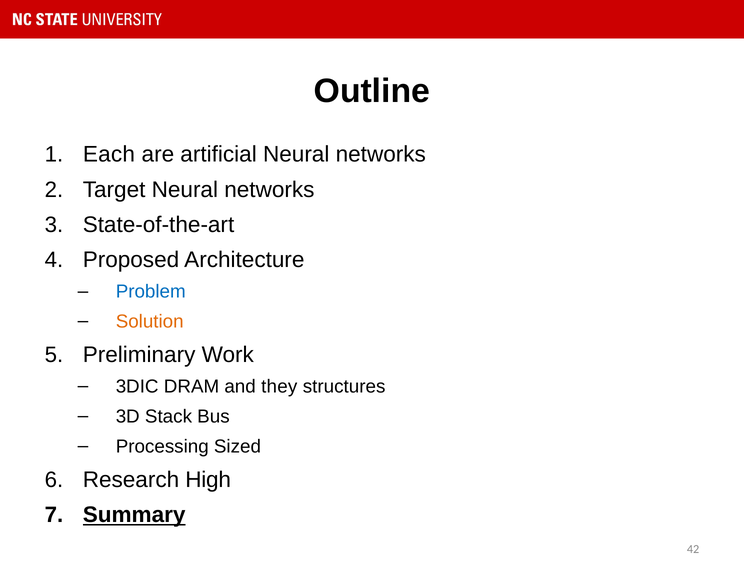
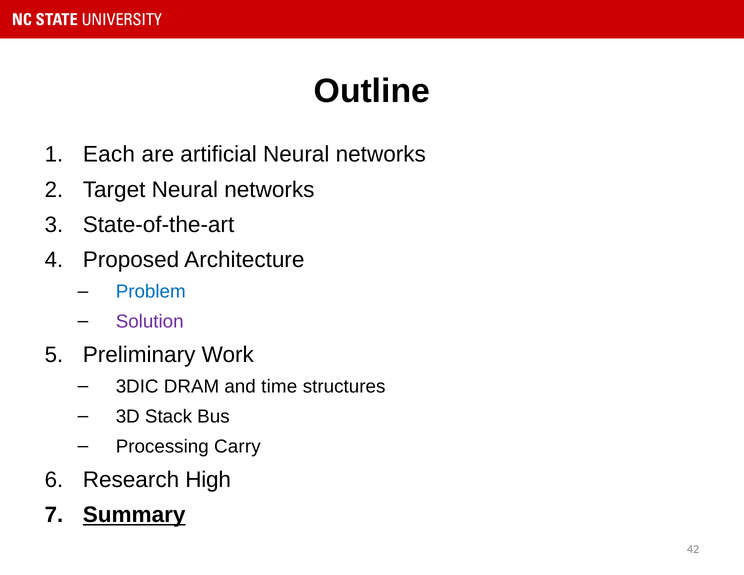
Solution colour: orange -> purple
they: they -> time
Sized: Sized -> Carry
